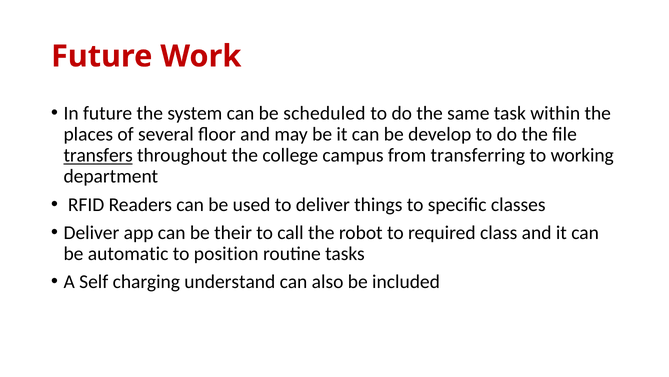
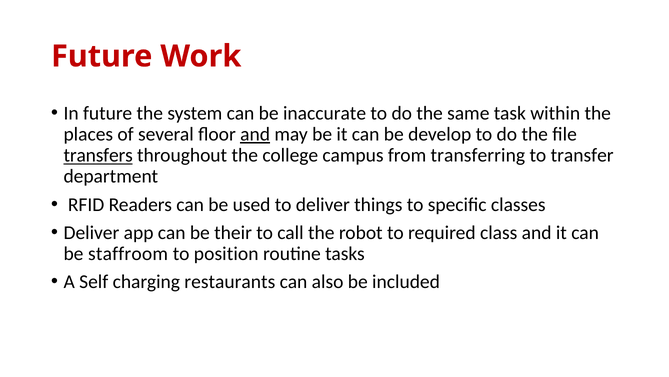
scheduled: scheduled -> inaccurate
and at (255, 134) underline: none -> present
working: working -> transfer
automatic: automatic -> staffroom
understand: understand -> restaurants
